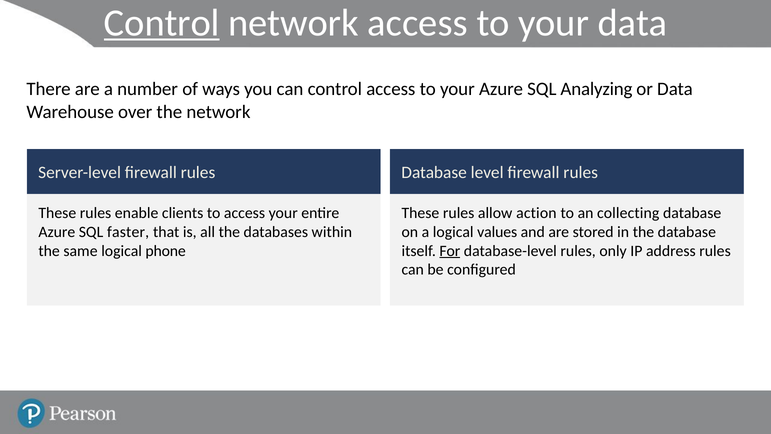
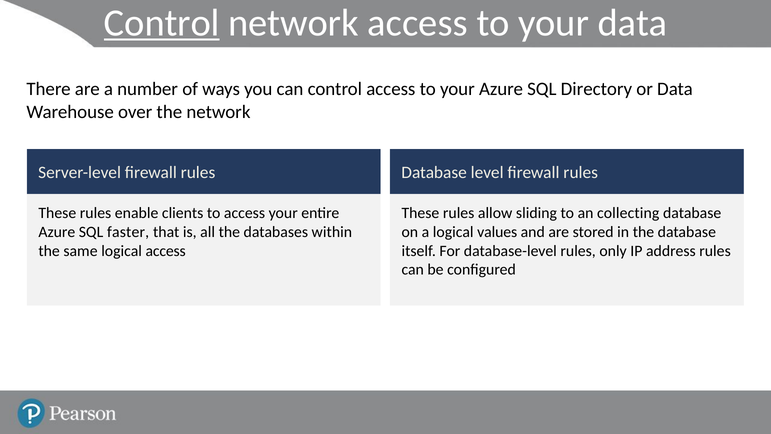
Analyzing: Analyzing -> Directory
action: action -> sliding
logical phone: phone -> access
For underline: present -> none
